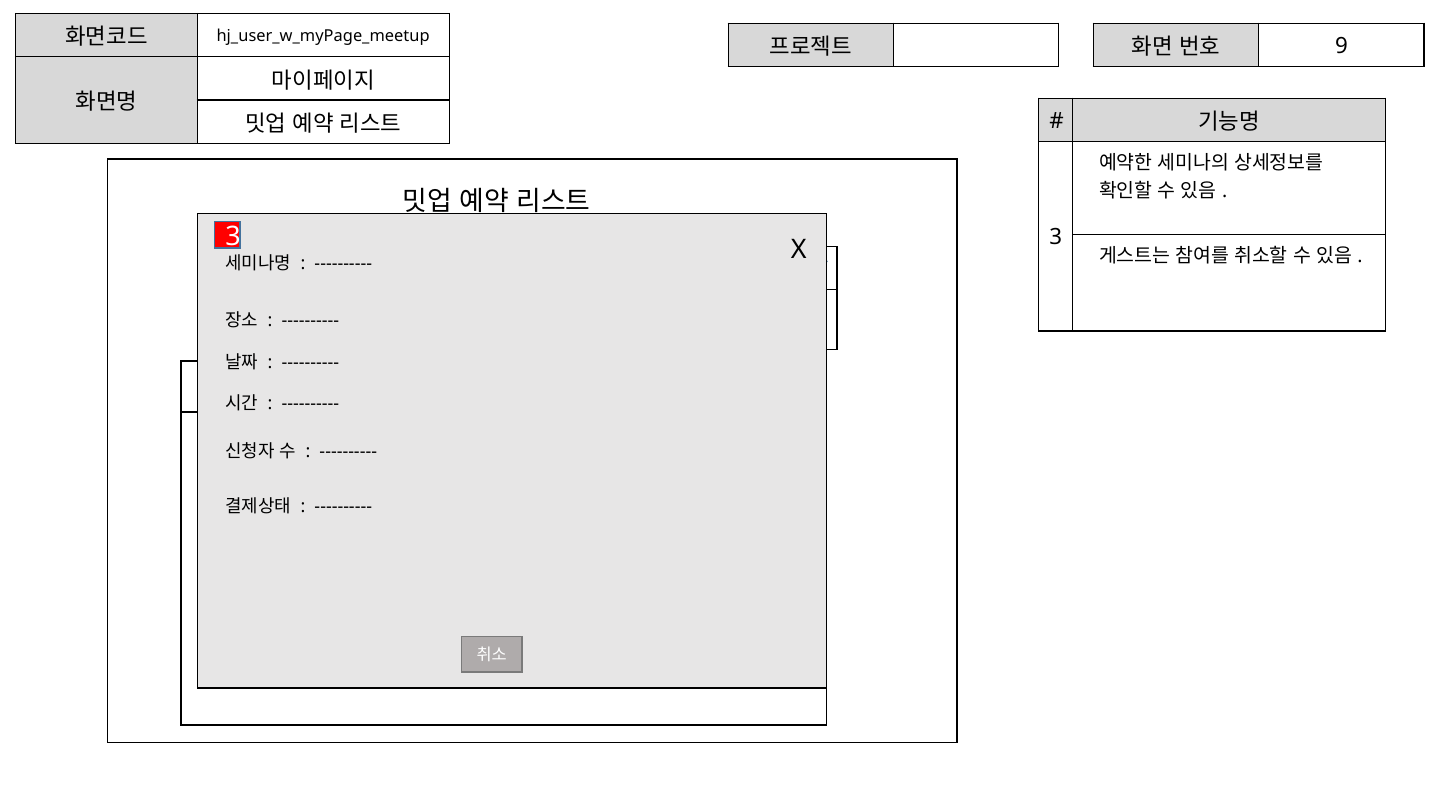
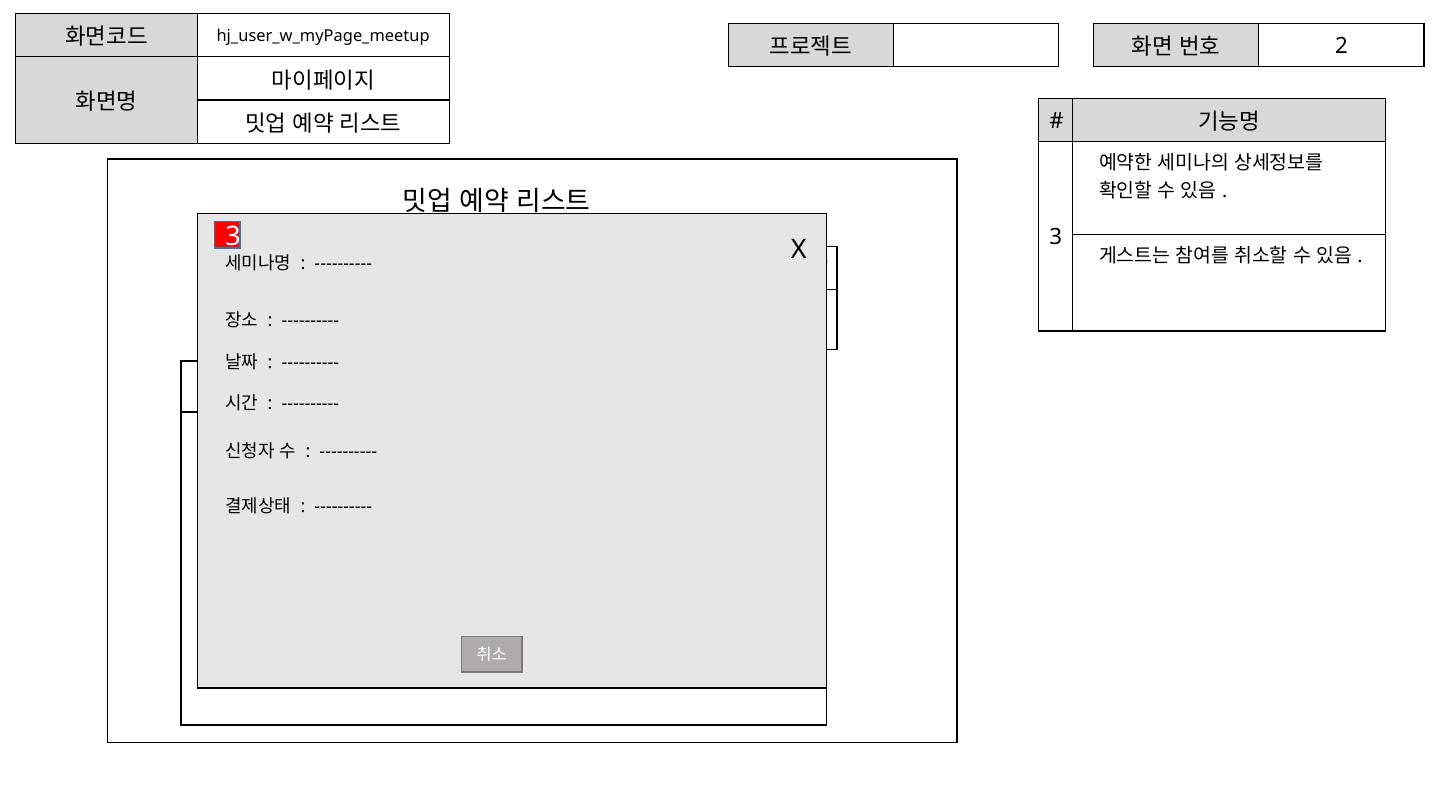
9: 9 -> 2
